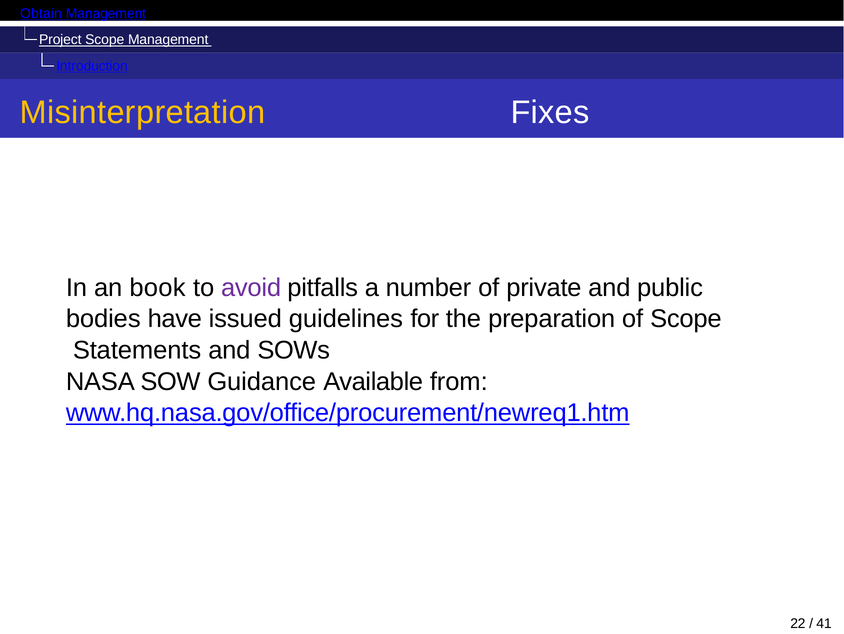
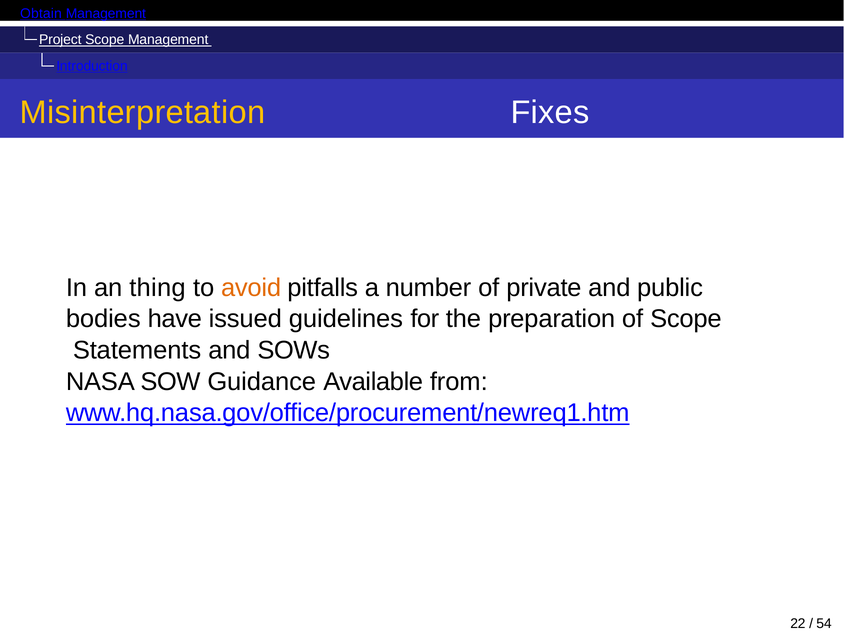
book: book -> thing
avoid colour: purple -> orange
41: 41 -> 54
